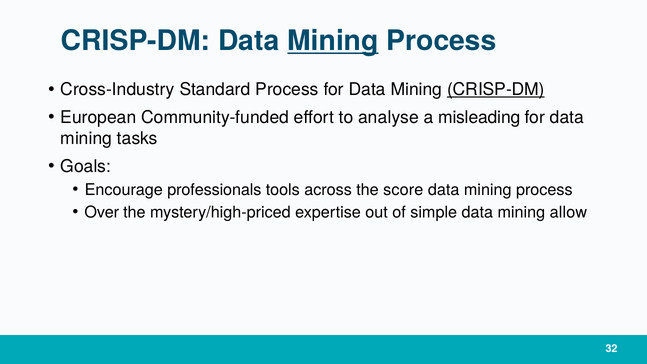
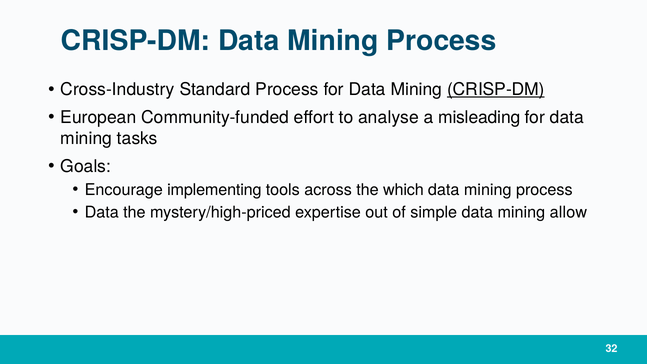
Mining at (333, 41) underline: present -> none
professionals: professionals -> implementing
score: score -> which
Over at (102, 212): Over -> Data
